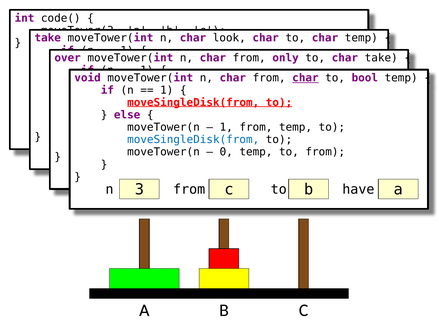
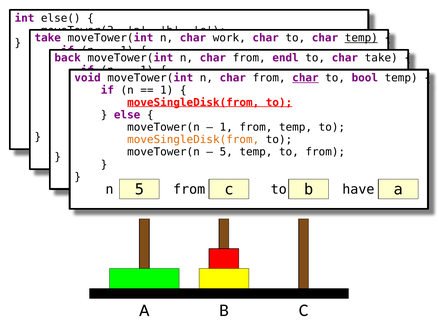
code(: code( -> else(
look: look -> work
temp at (361, 38) underline: none -> present
over: over -> back
only: only -> endl
moveSingleDisk(from at (193, 140) colour: blue -> orange
0 at (226, 152): 0 -> 5
3 at (139, 190): 3 -> 5
